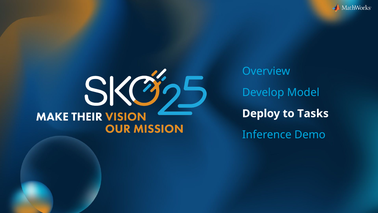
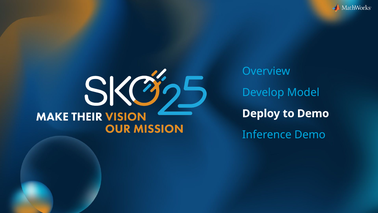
to Tasks: Tasks -> Demo
